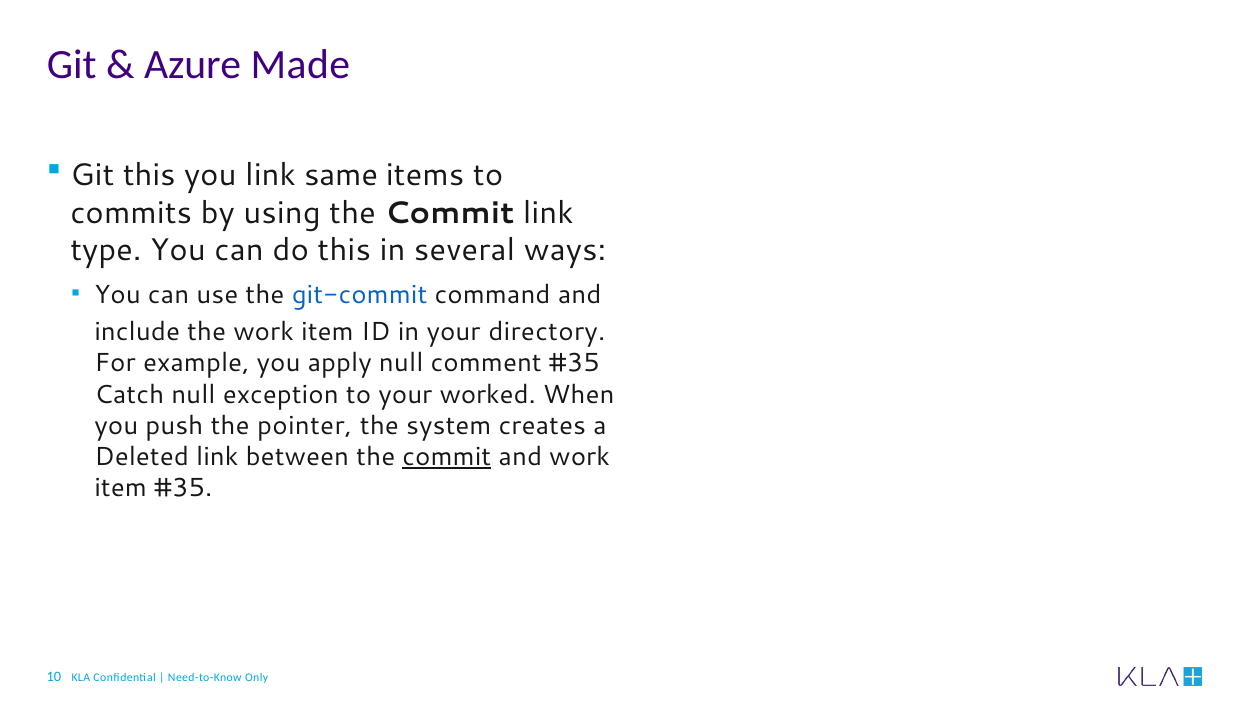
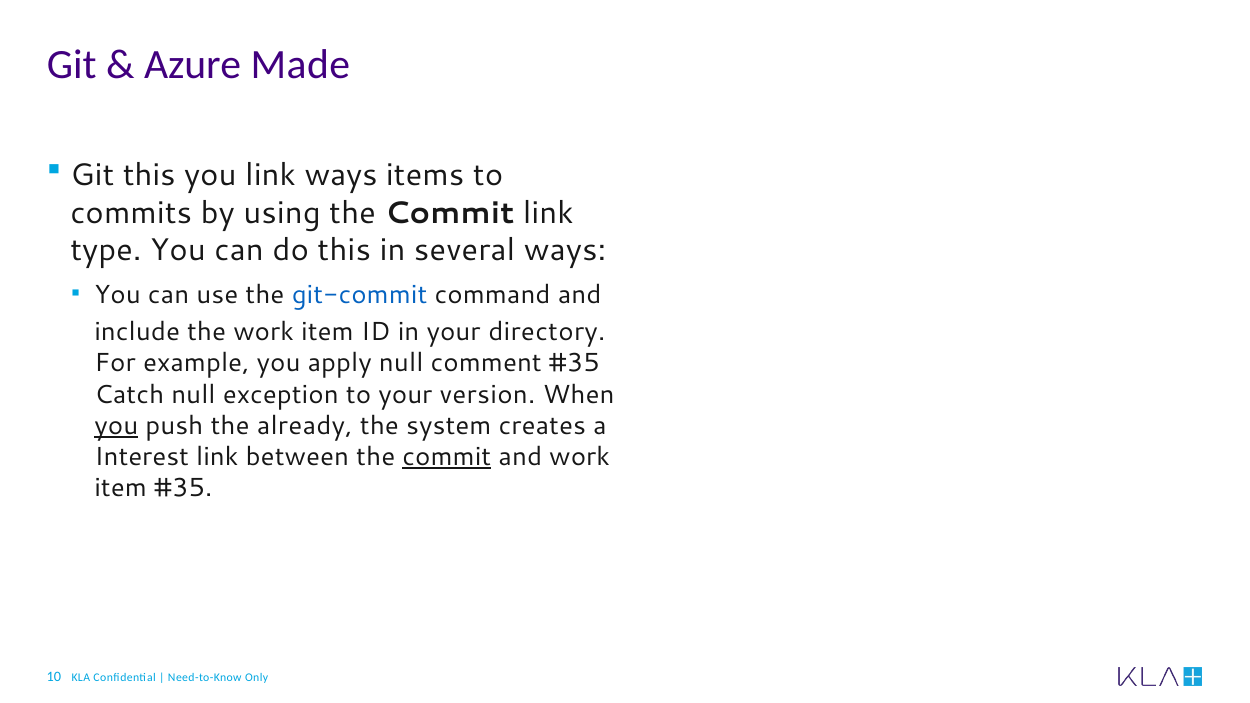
link same: same -> ways
worked: worked -> version
you at (116, 426) underline: none -> present
pointer: pointer -> already
Deleted: Deleted -> Interest
